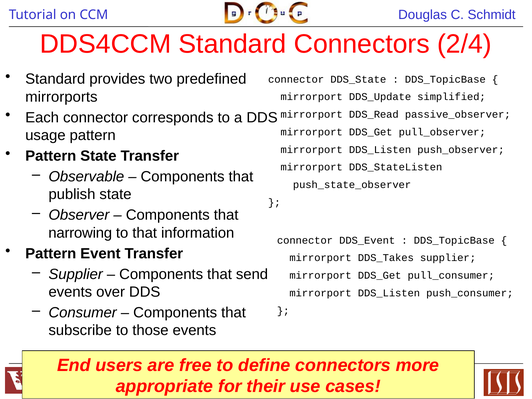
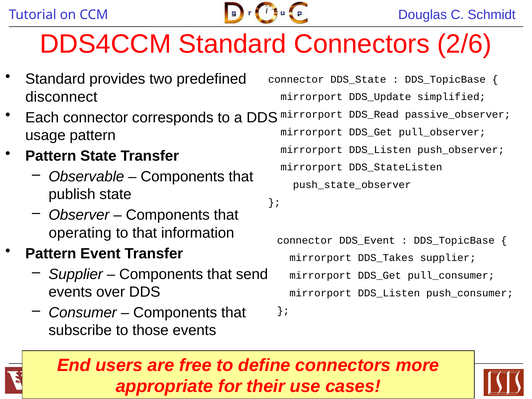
2/4: 2/4 -> 2/6
mirrorports: mirrorports -> disconnect
narrowing: narrowing -> operating
